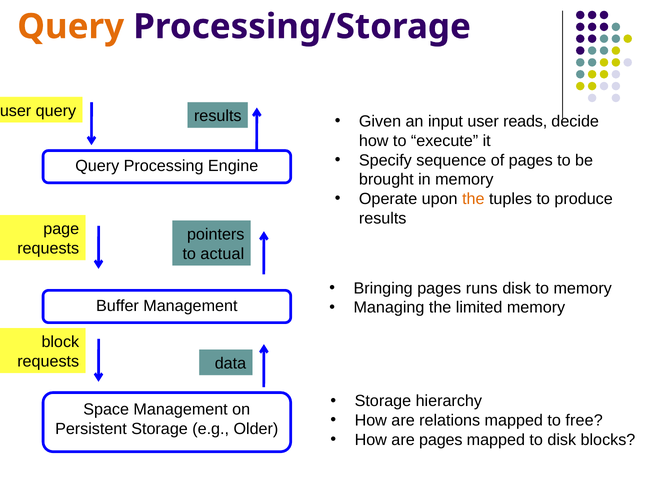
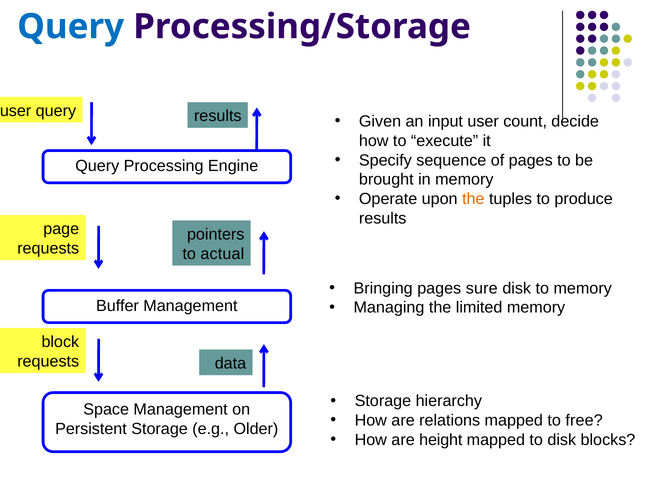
Query at (71, 27) colour: orange -> blue
reads: reads -> count
runs: runs -> sure
are pages: pages -> height
